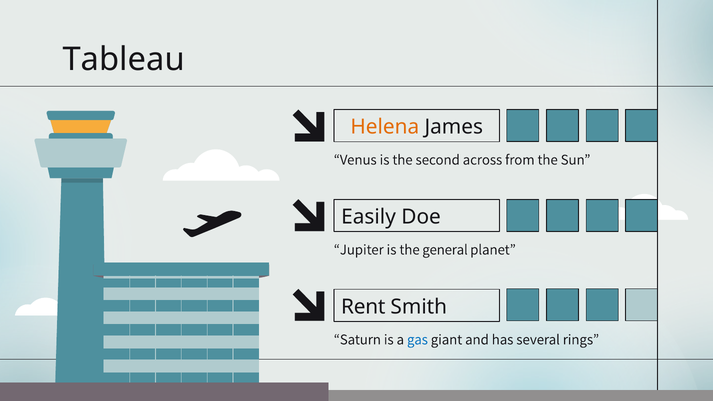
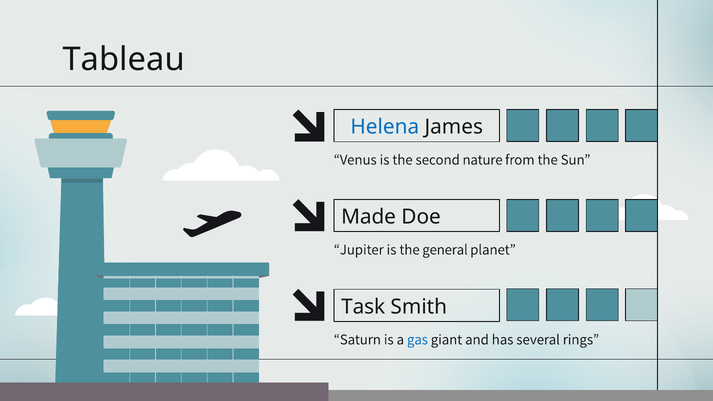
Helena colour: orange -> blue
across: across -> nature
Easily: Easily -> Made
Rent: Rent -> Task
